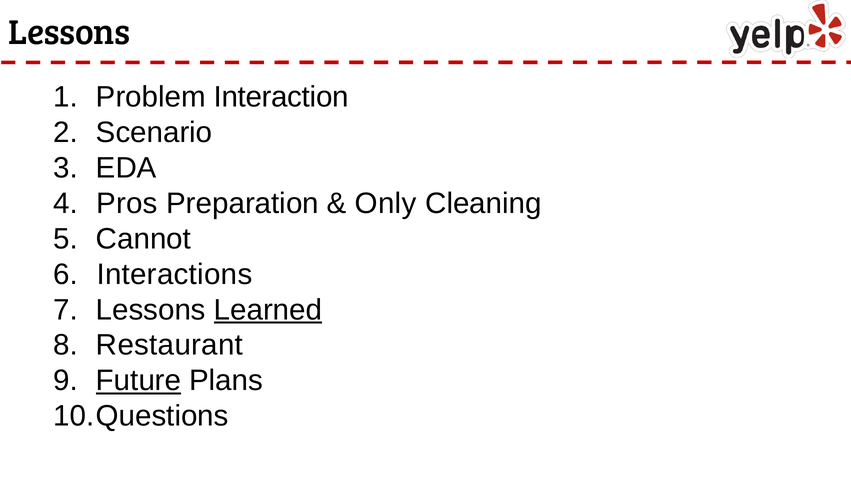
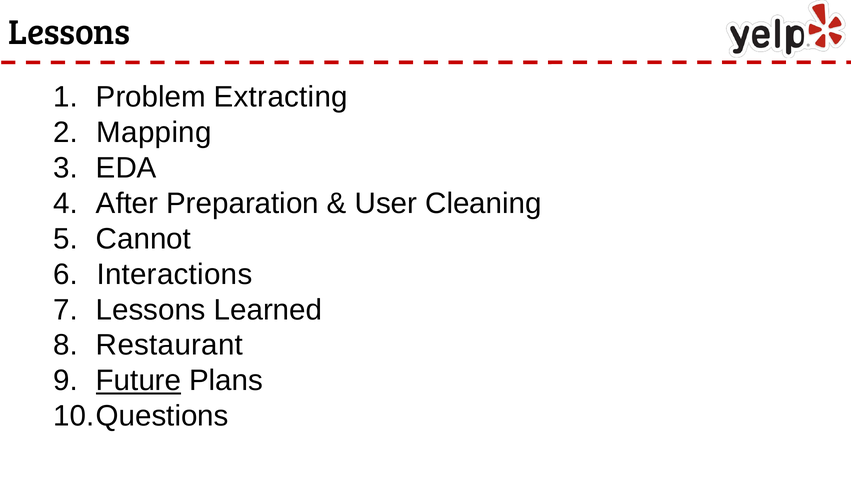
Interaction: Interaction -> Extracting
Scenario: Scenario -> Mapping
Pros: Pros -> After
Only: Only -> User
Learned underline: present -> none
